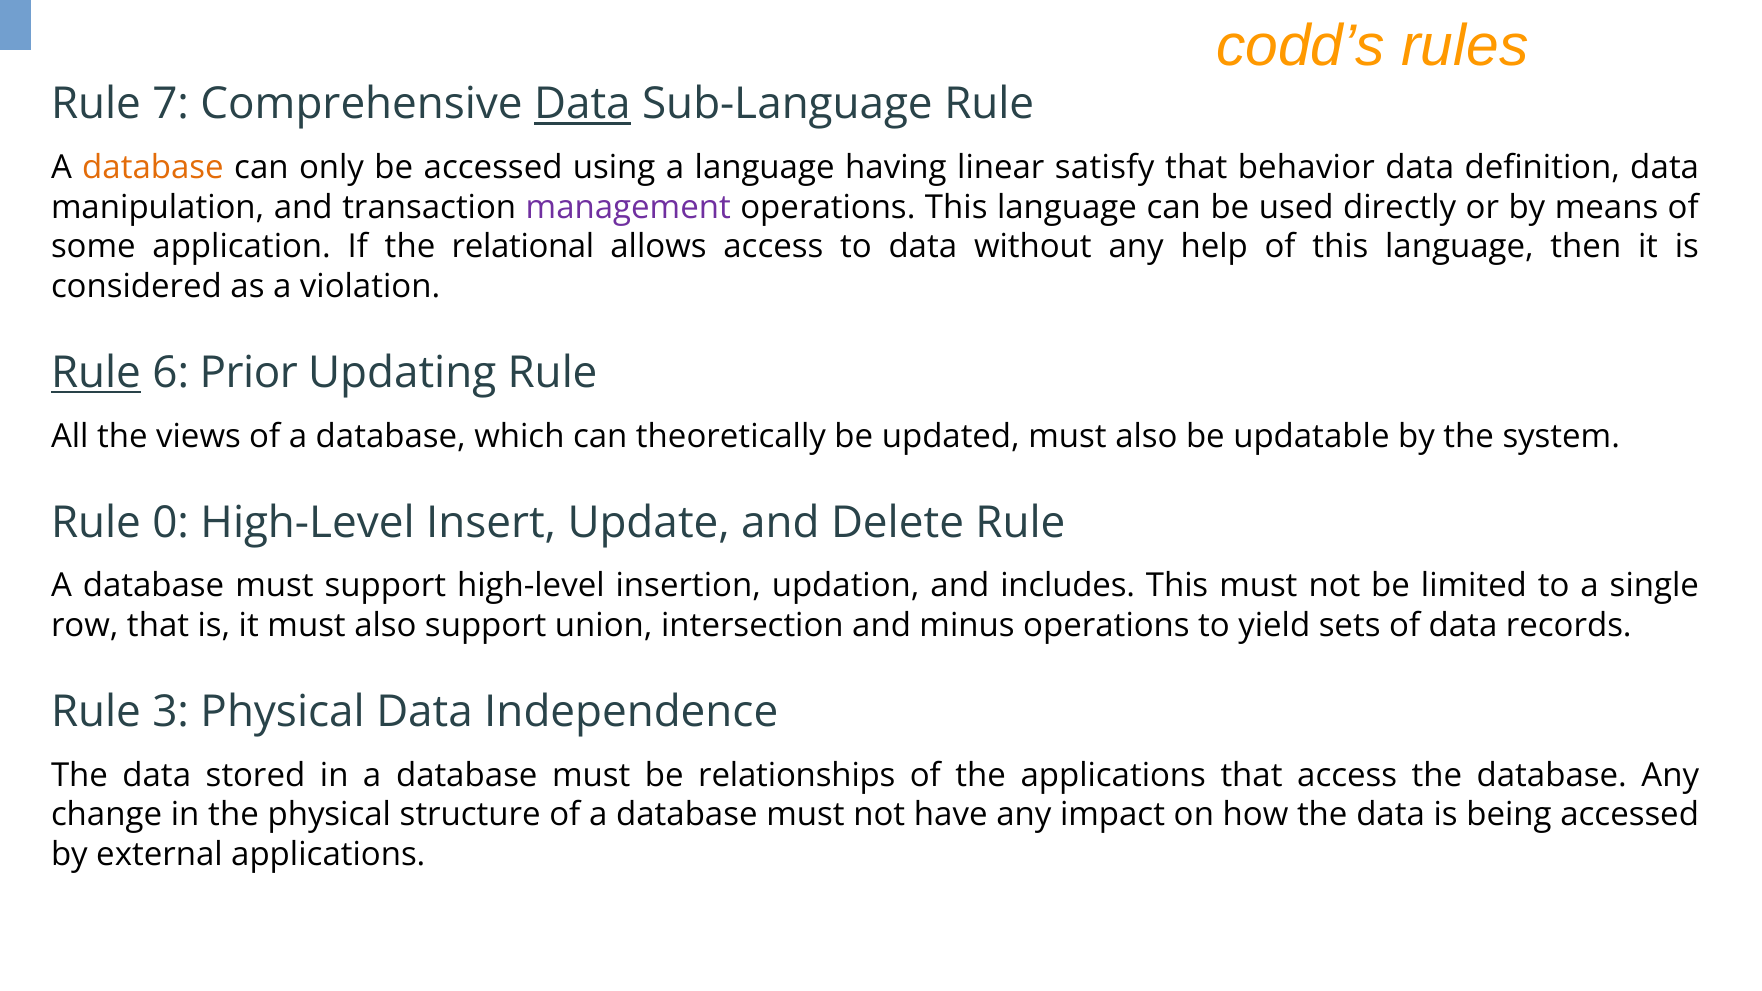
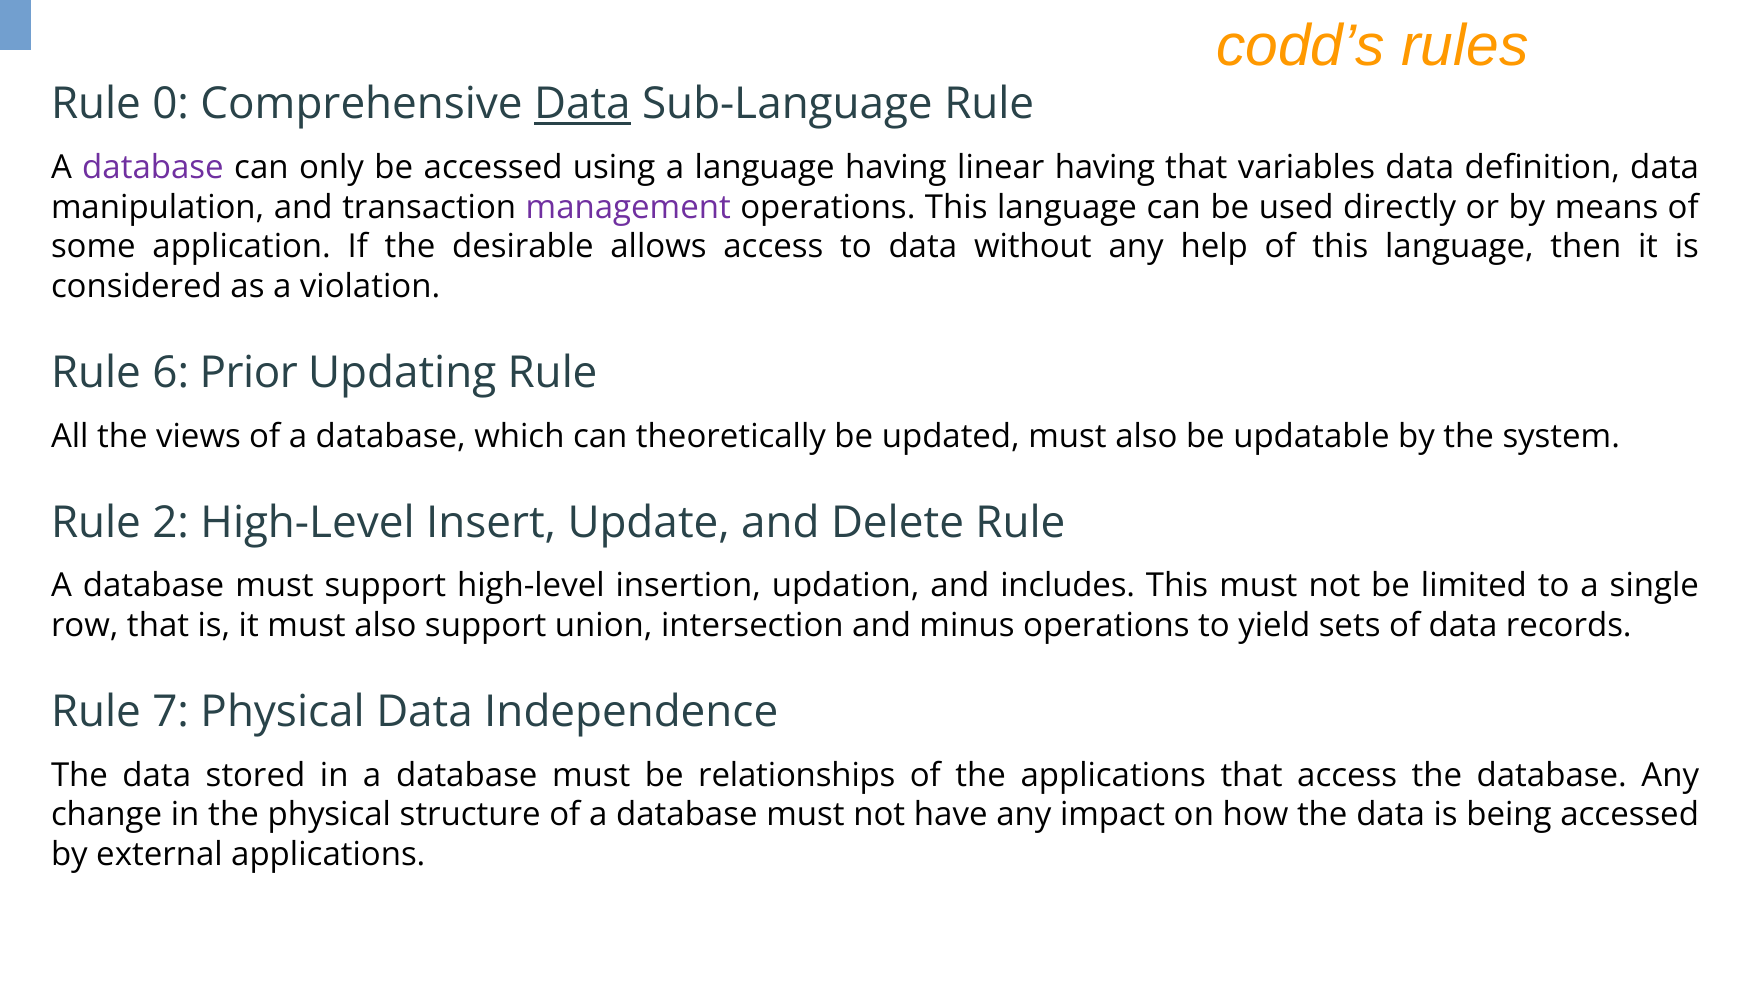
7: 7 -> 0
database at (153, 167) colour: orange -> purple
linear satisfy: satisfy -> having
behavior: behavior -> variables
relational: relational -> desirable
Rule at (96, 373) underline: present -> none
0: 0 -> 2
3: 3 -> 7
